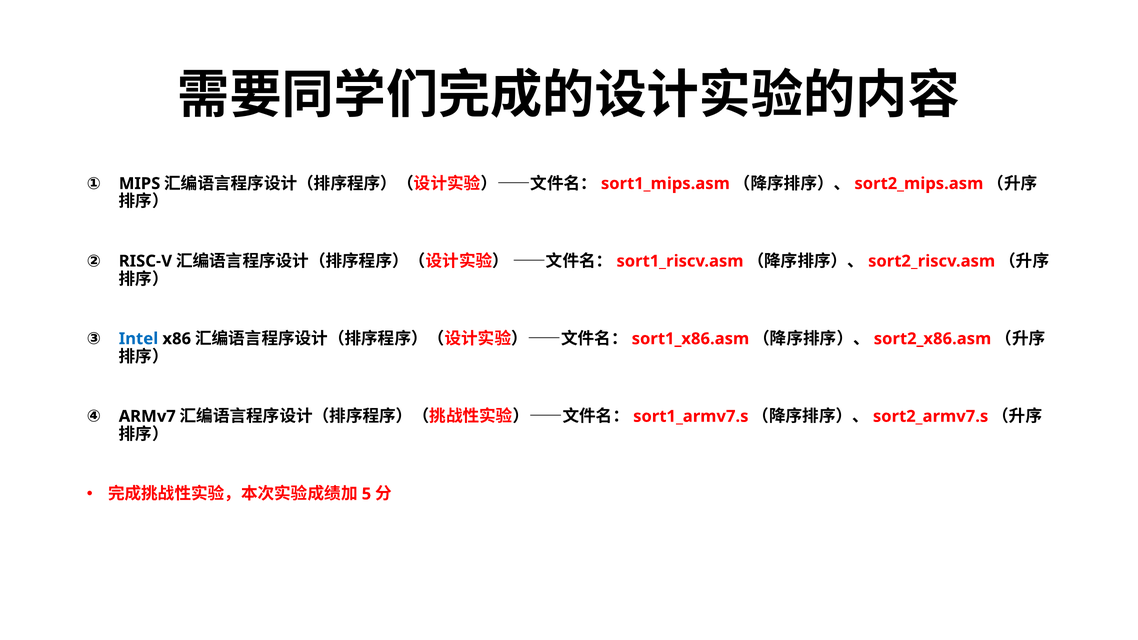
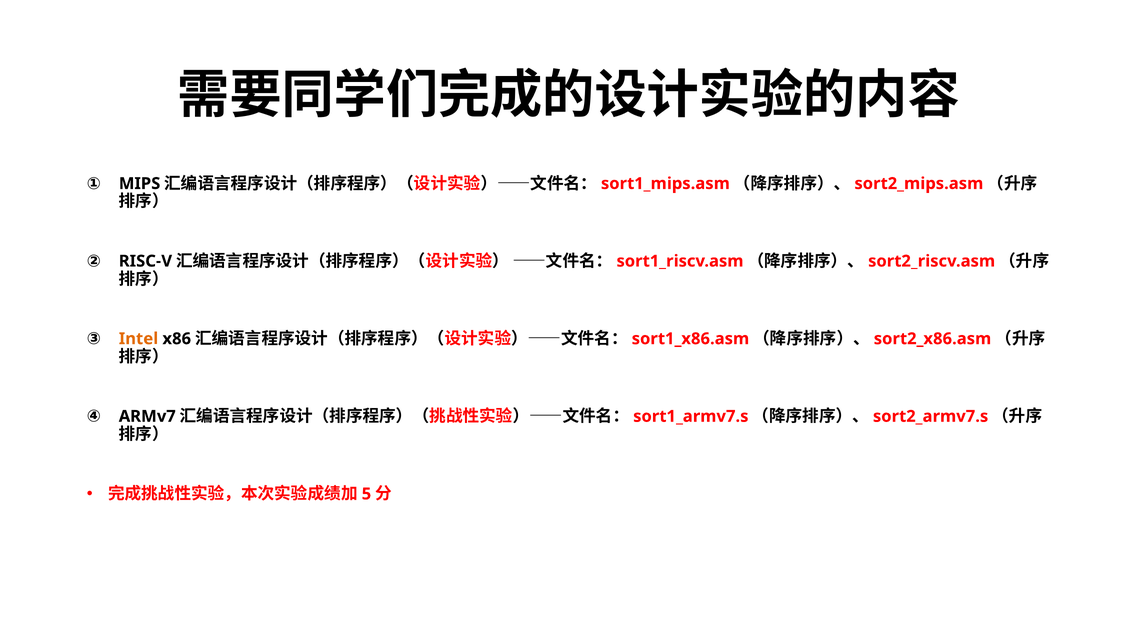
Intel colour: blue -> orange
